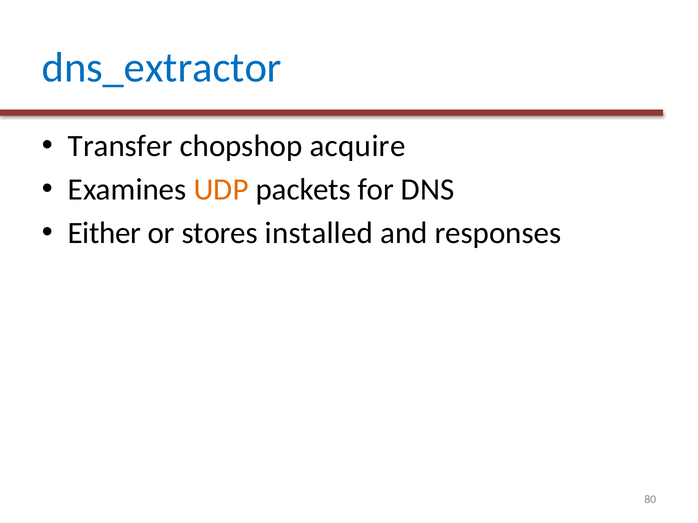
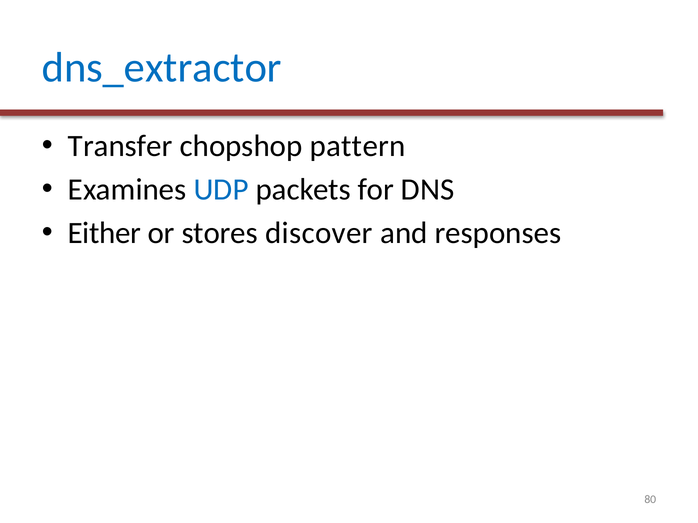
acquire: acquire -> pattern
UDP colour: orange -> blue
installed: installed -> discover
